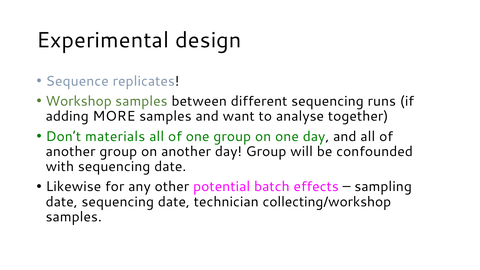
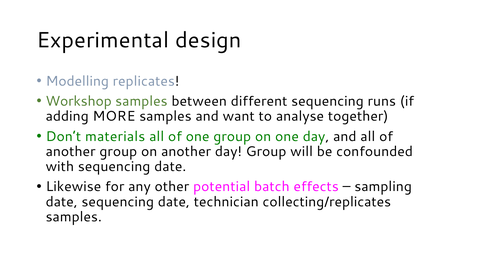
Sequence: Sequence -> Modelling
collecting/workshop: collecting/workshop -> collecting/replicates
